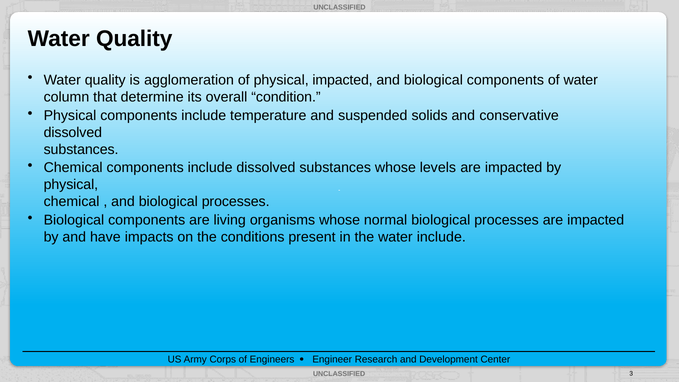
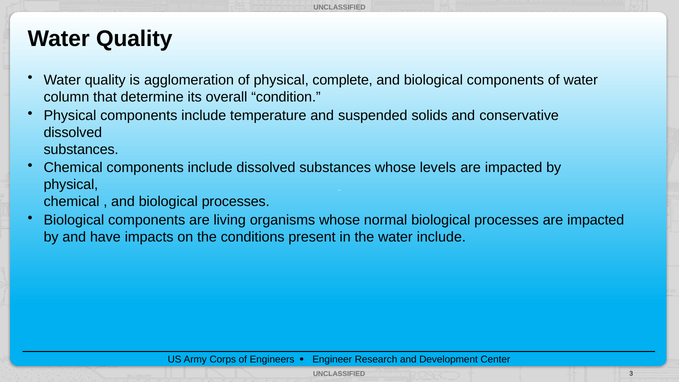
physical impacted: impacted -> complete
